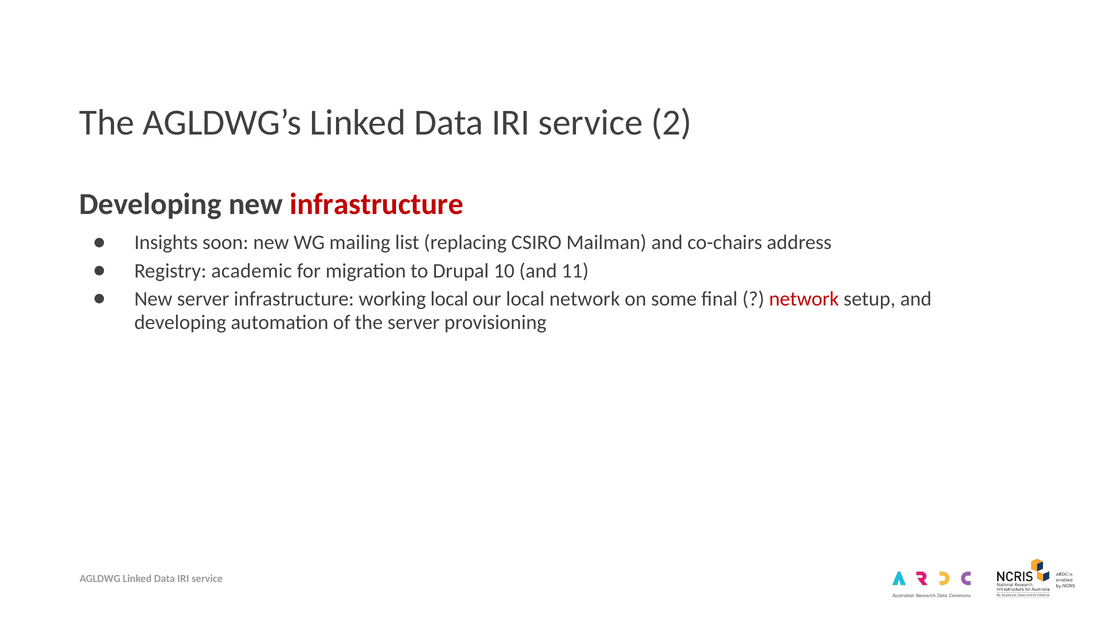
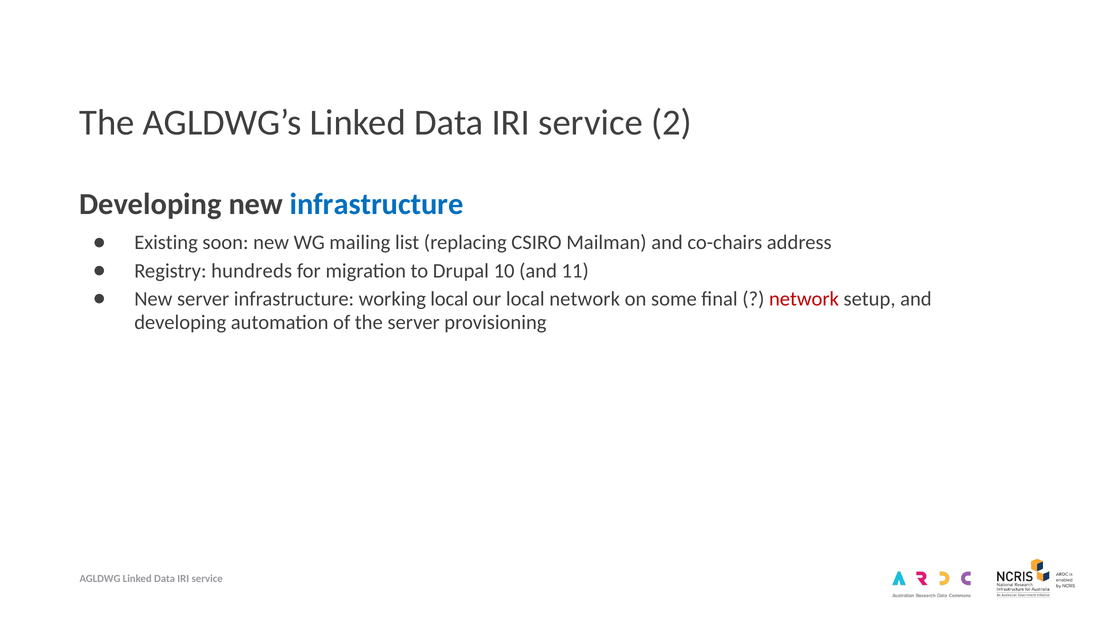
infrastructure at (377, 204) colour: red -> blue
Insights: Insights -> Existing
academic: academic -> hundreds
